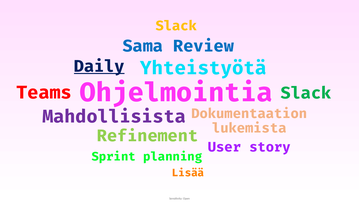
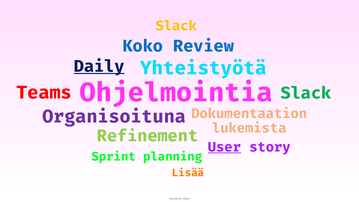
Sama: Sama -> Koko
Mahdollisista: Mahdollisista -> Organisoituna
User underline: none -> present
